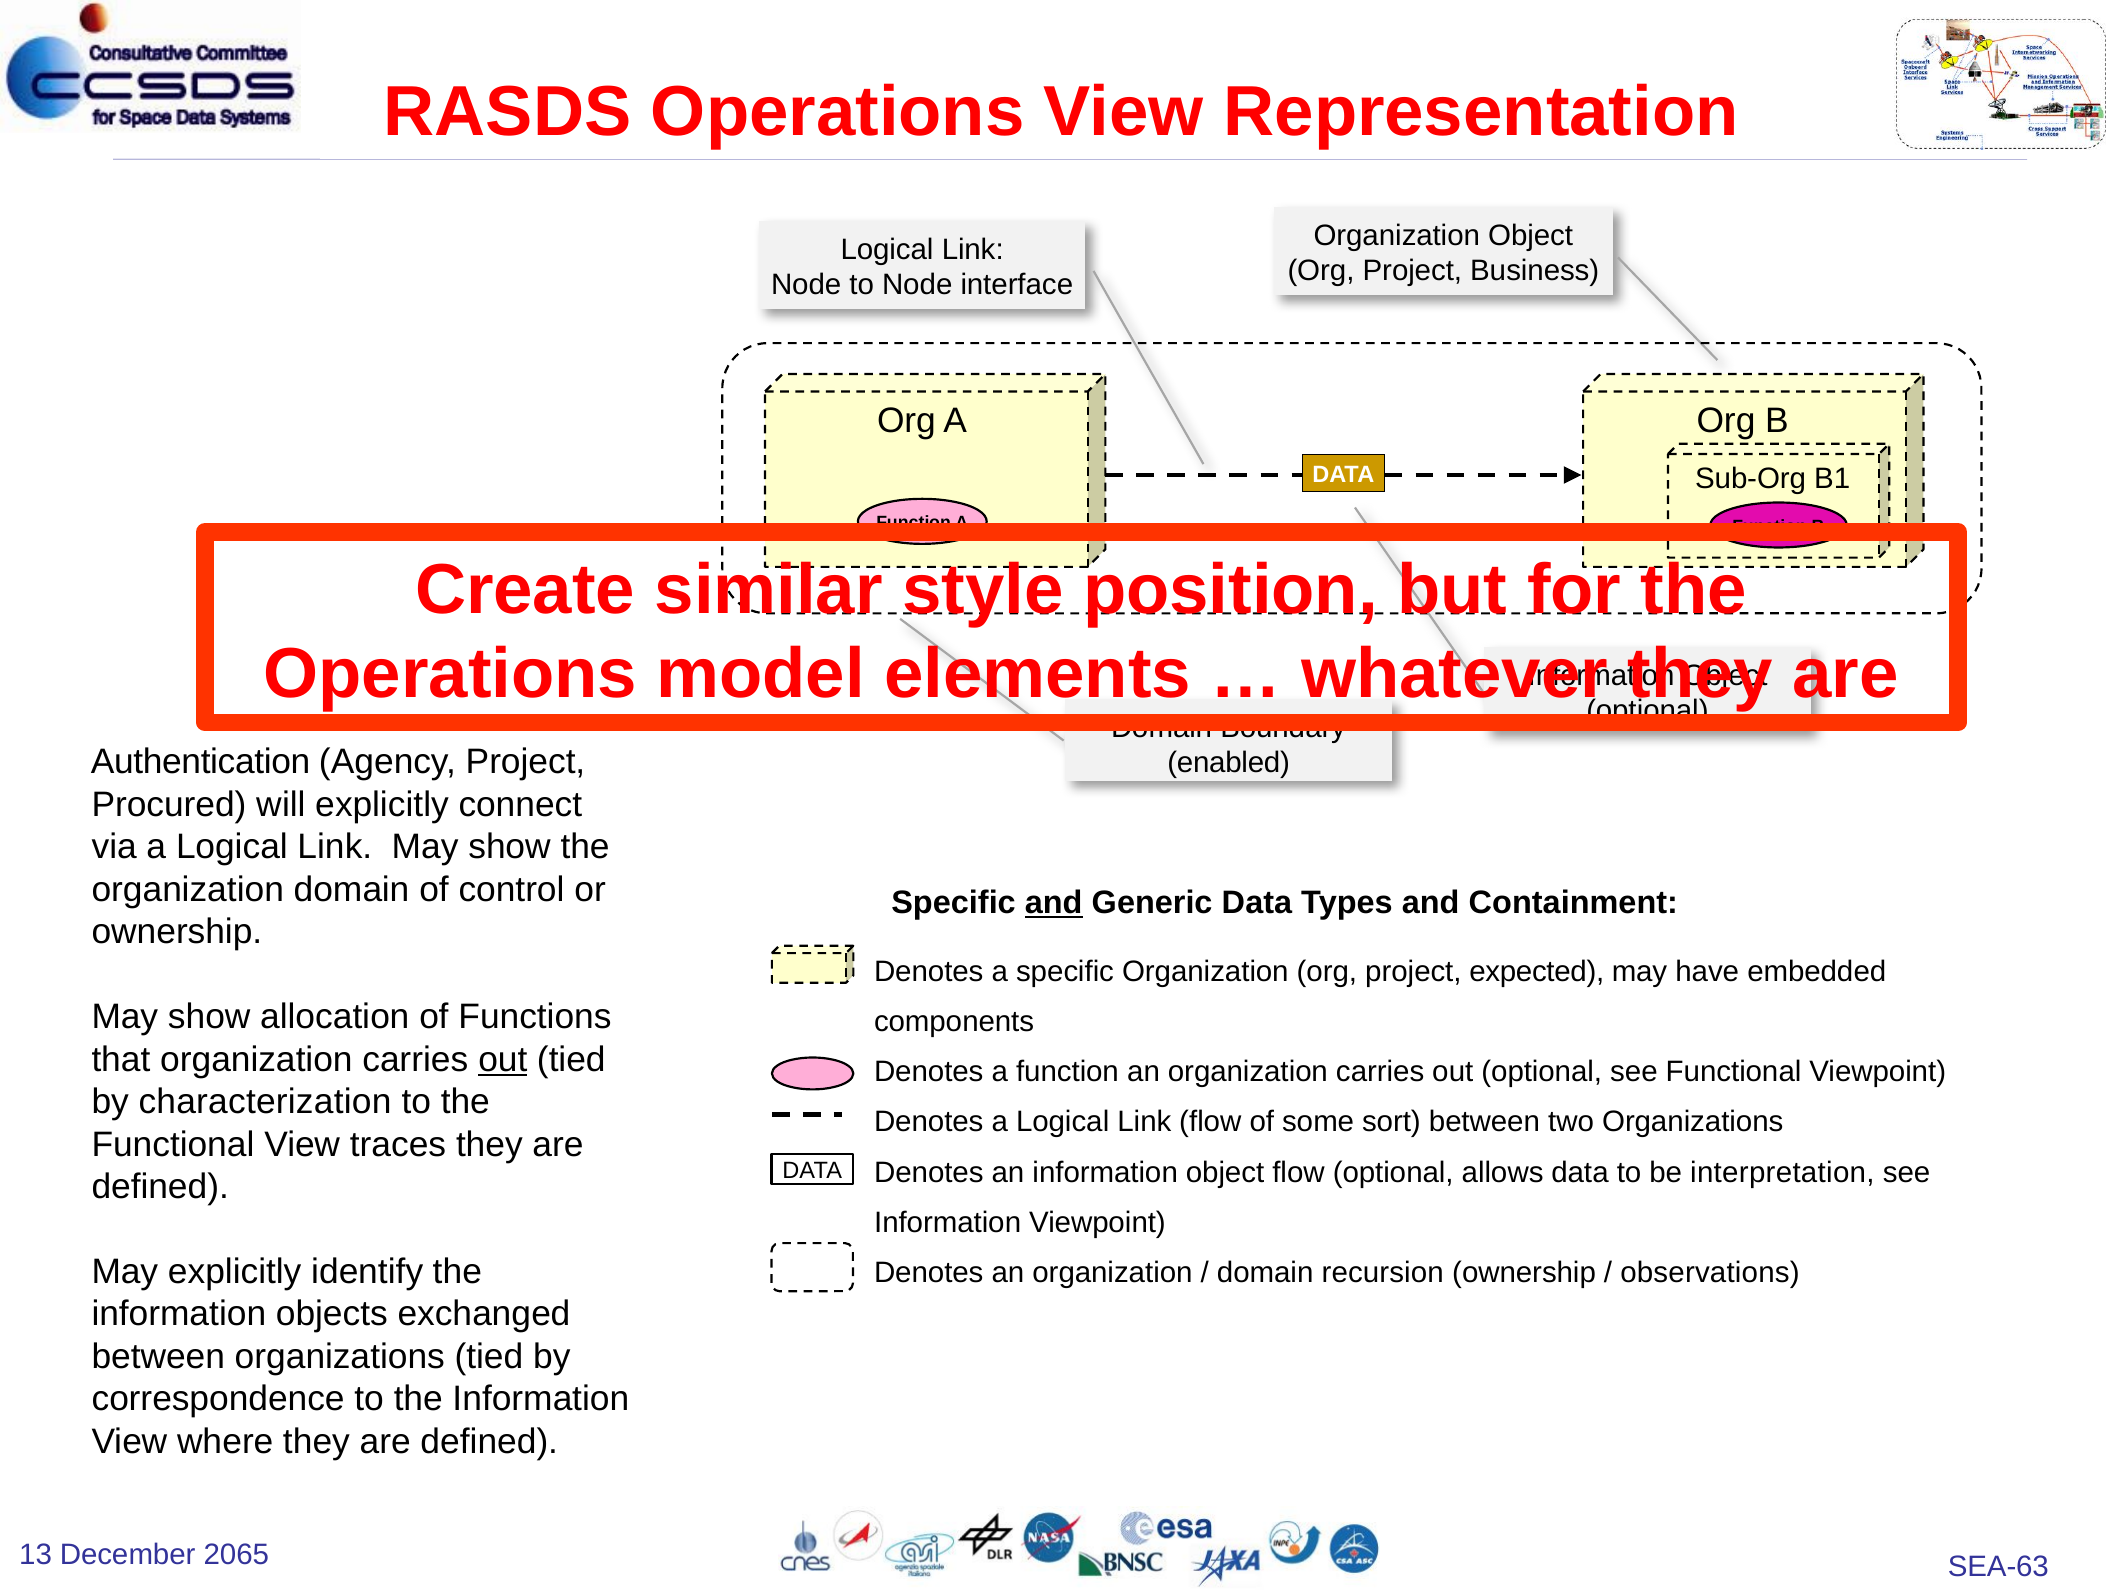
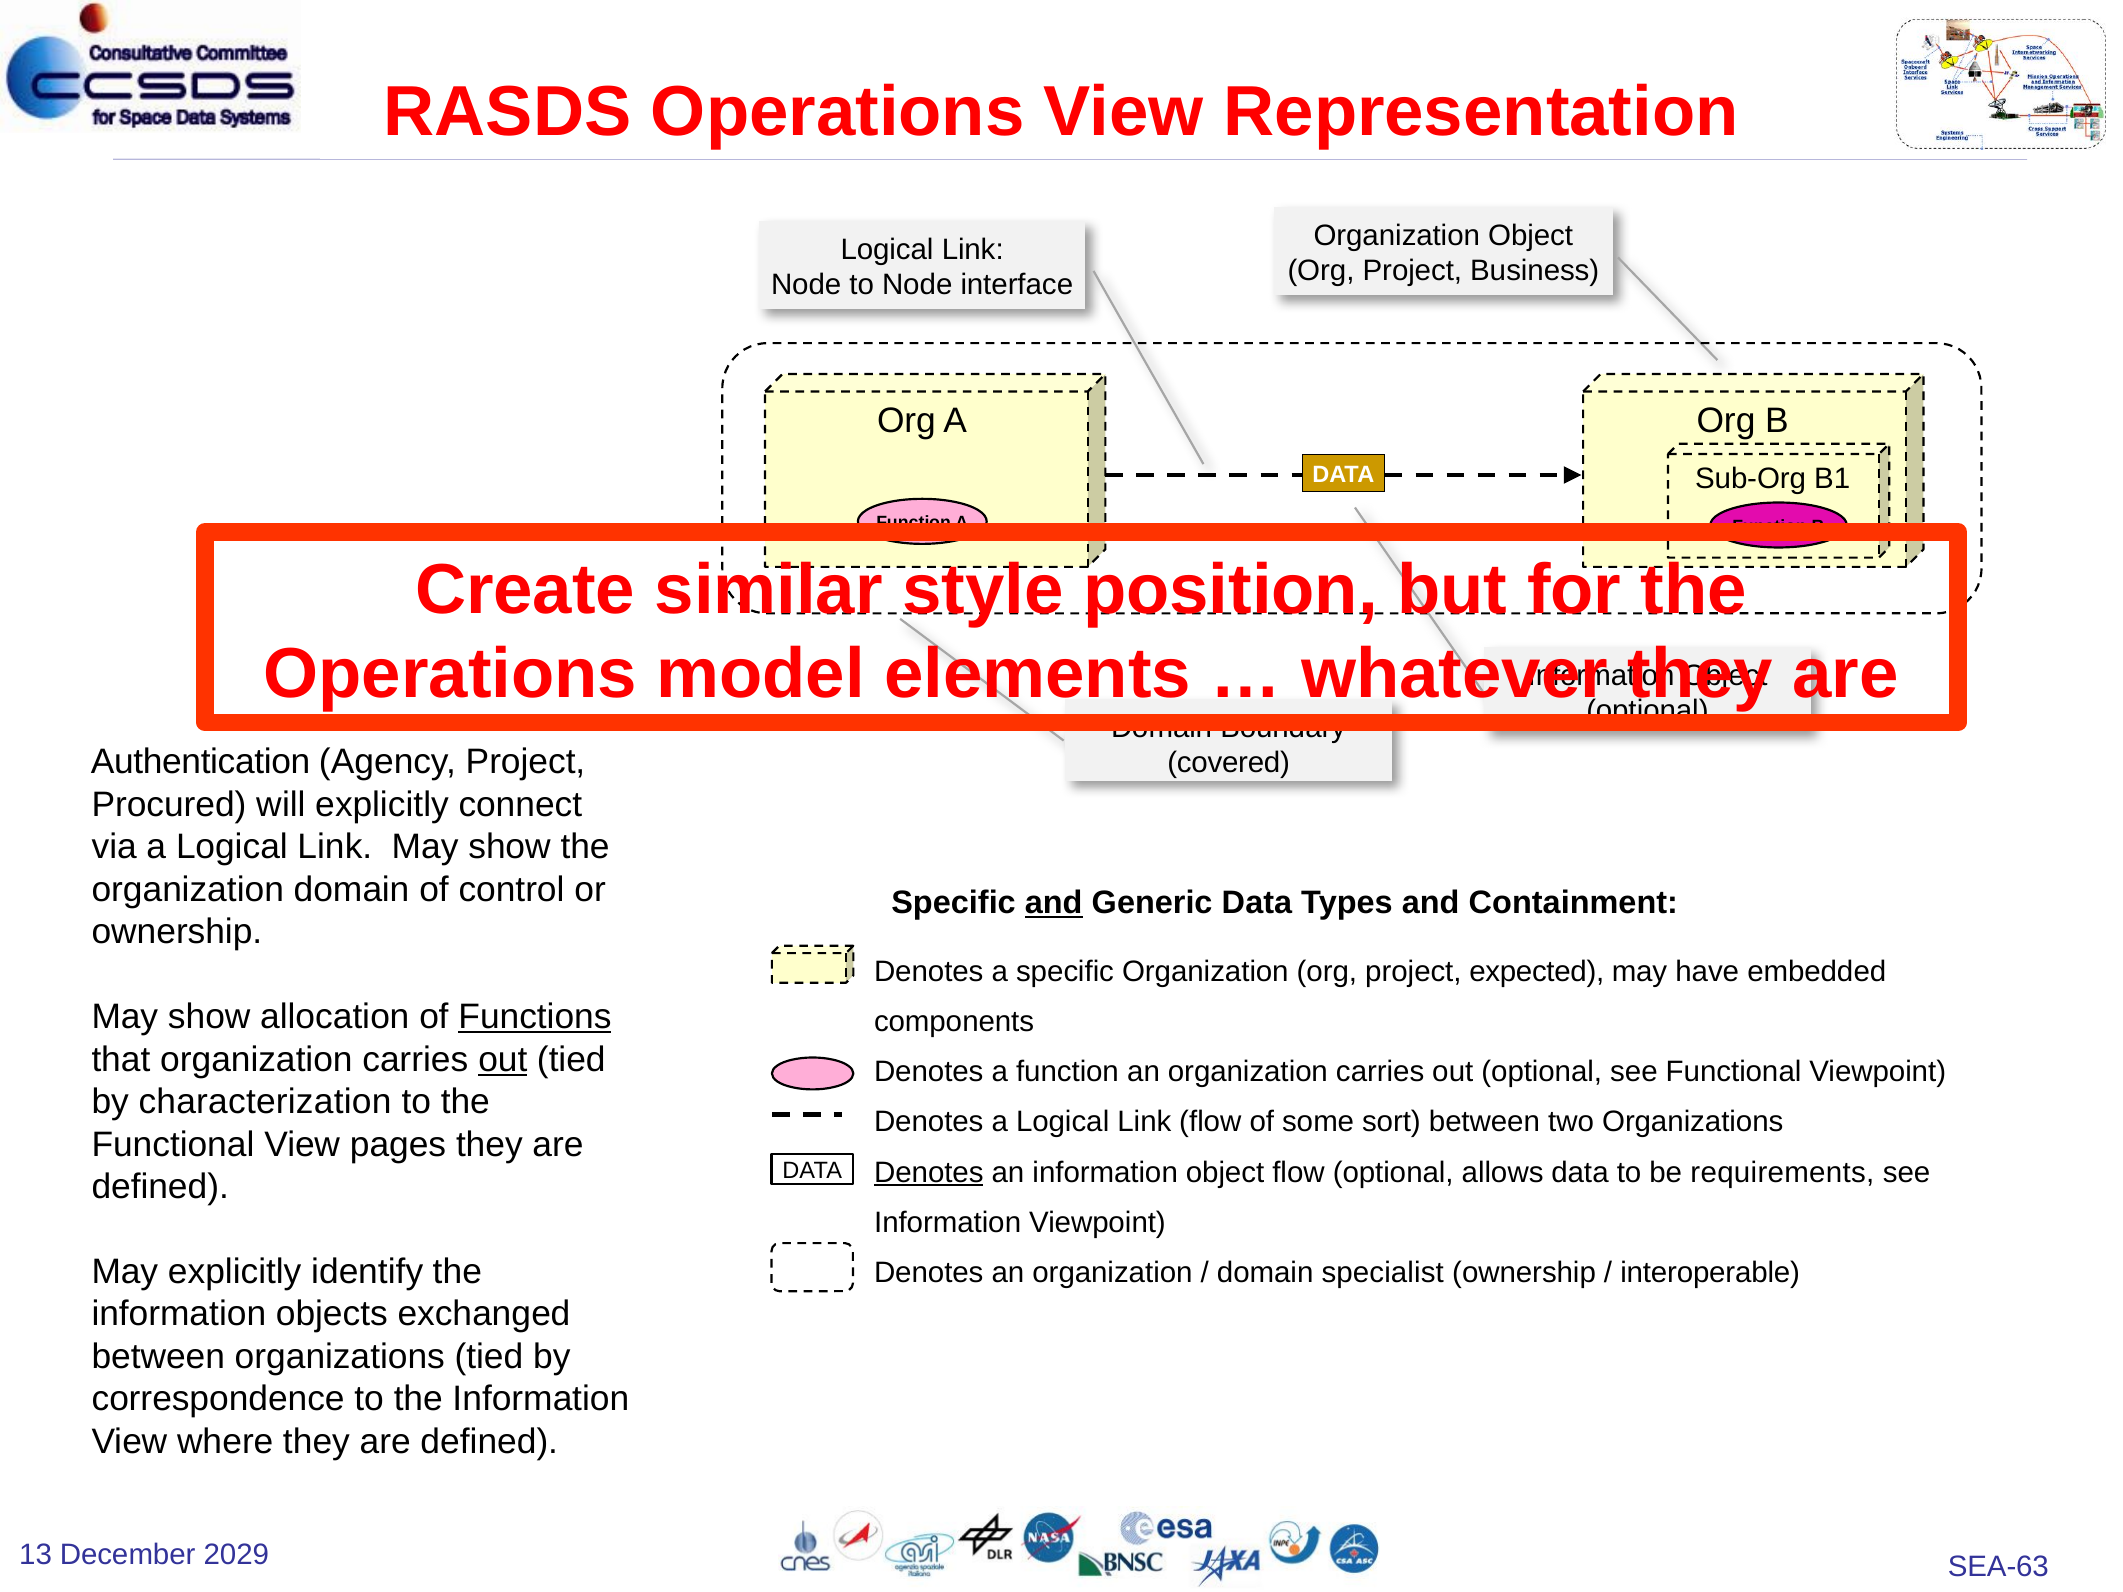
enabled: enabled -> covered
Functions underline: none -> present
traces: traces -> pages
Denotes at (929, 1172) underline: none -> present
interpretation: interpretation -> requirements
recursion: recursion -> specialist
observations: observations -> interoperable
2065: 2065 -> 2029
